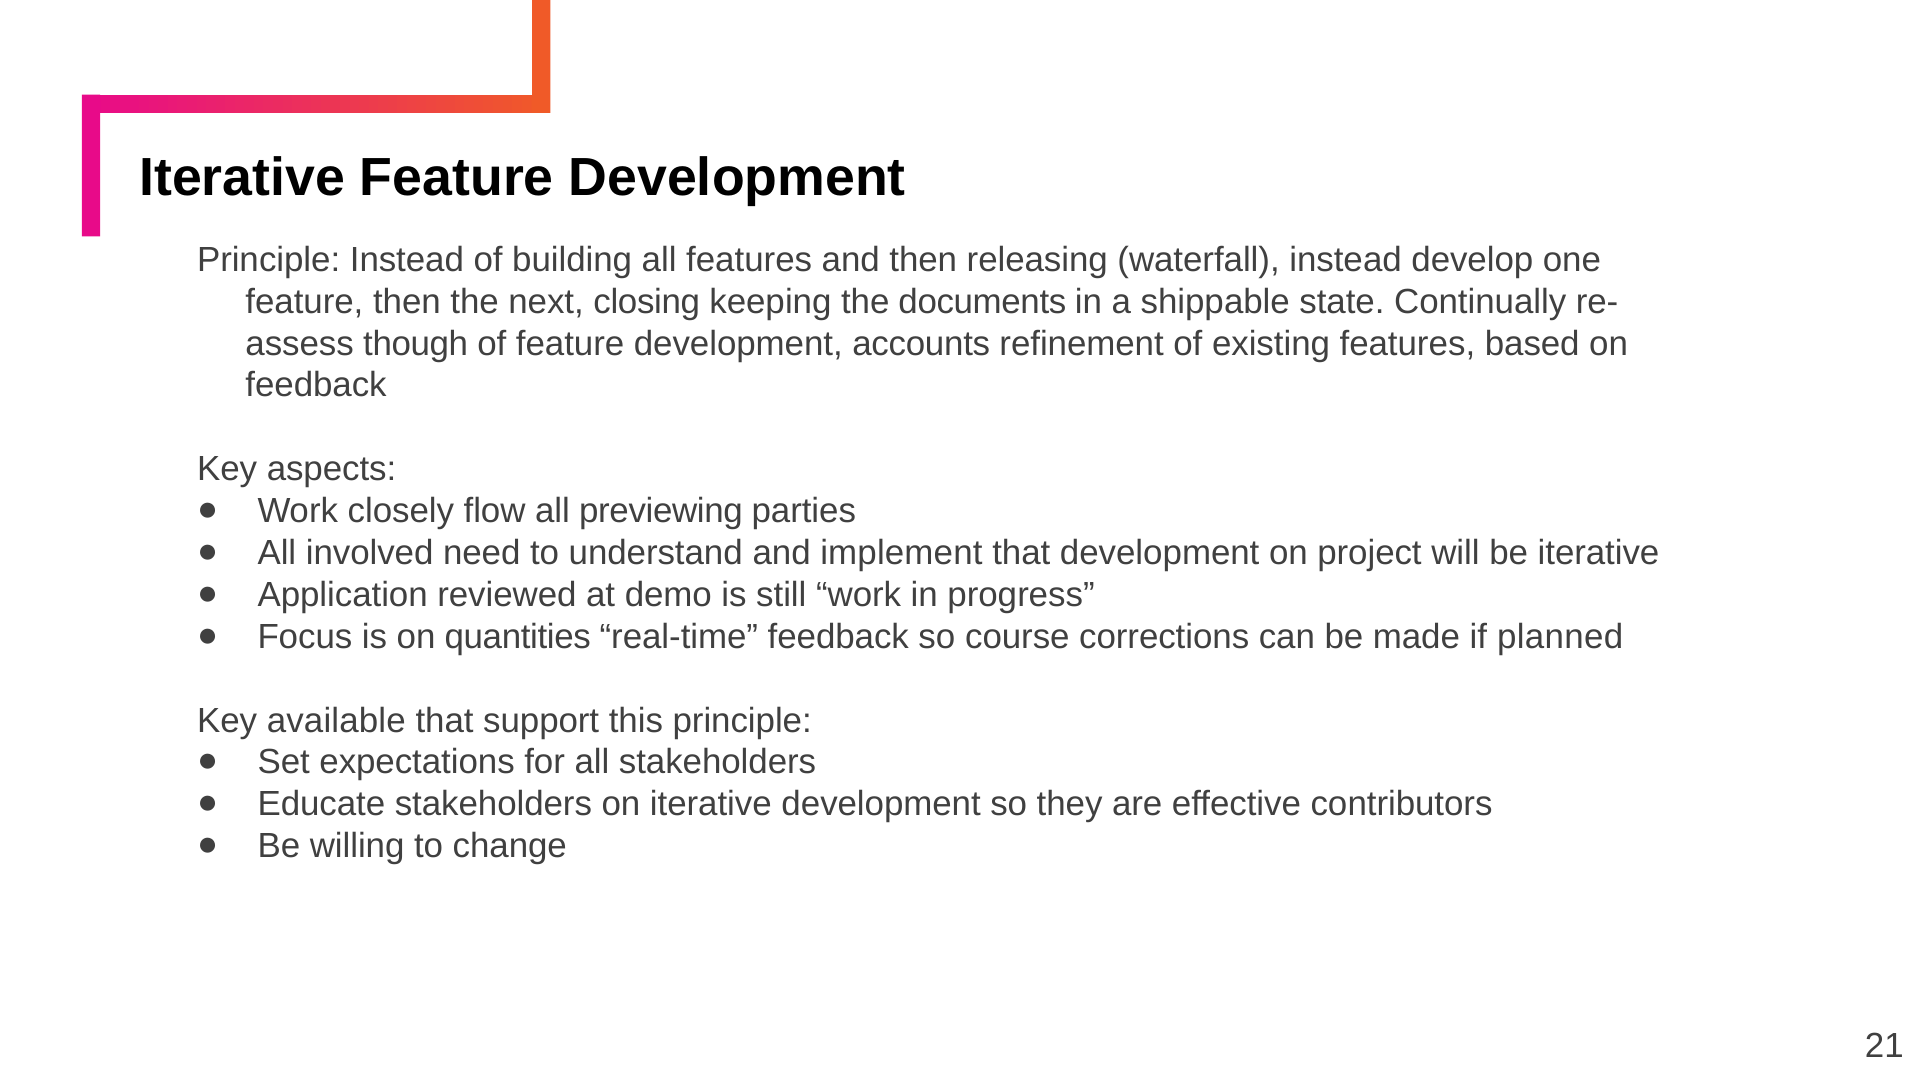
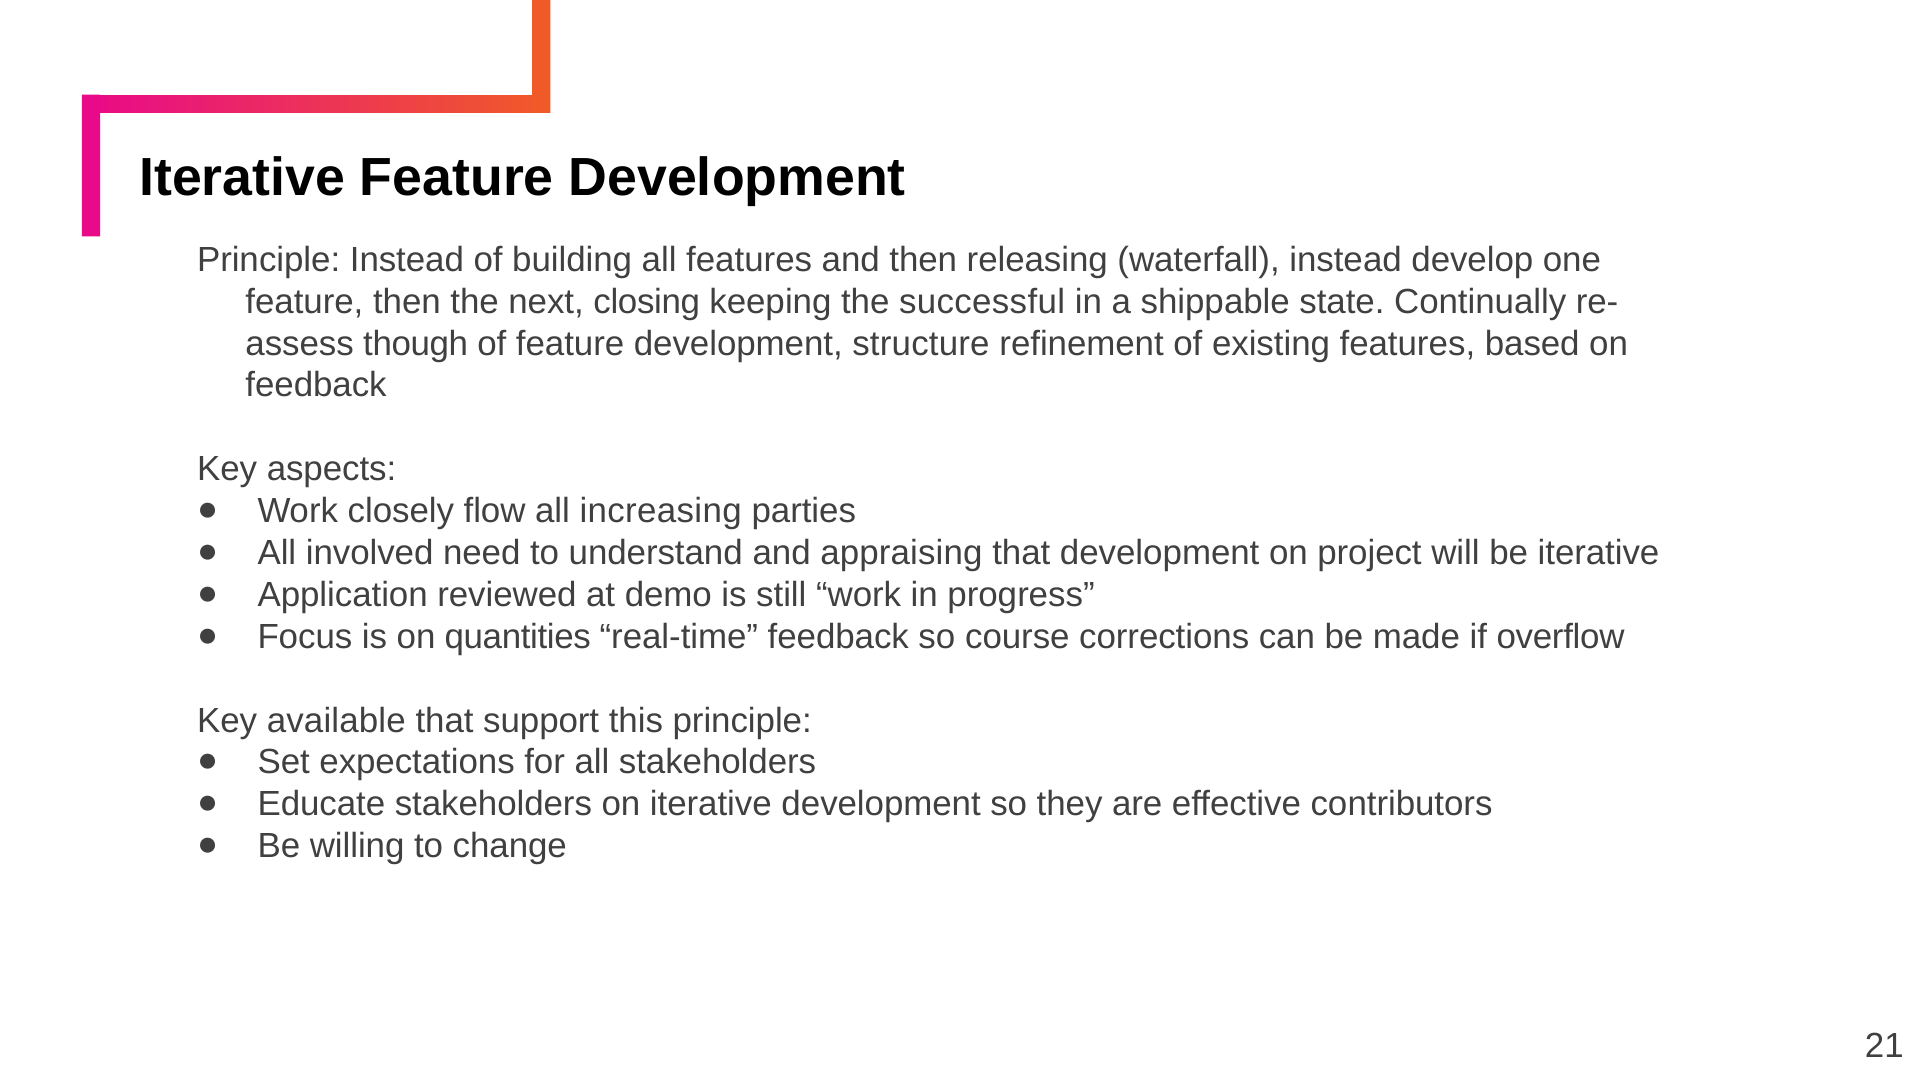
documents: documents -> successful
accounts: accounts -> structure
previewing: previewing -> increasing
implement: implement -> appraising
planned: planned -> overflow
